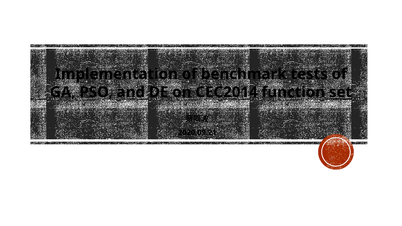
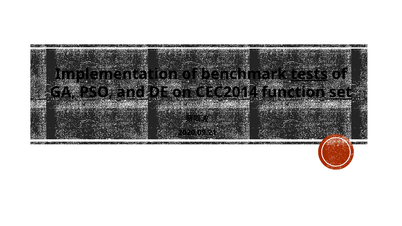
tests underline: none -> present
